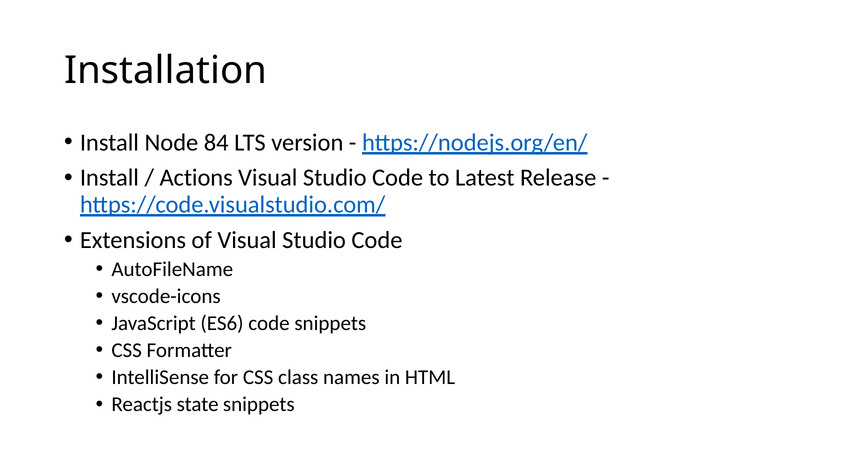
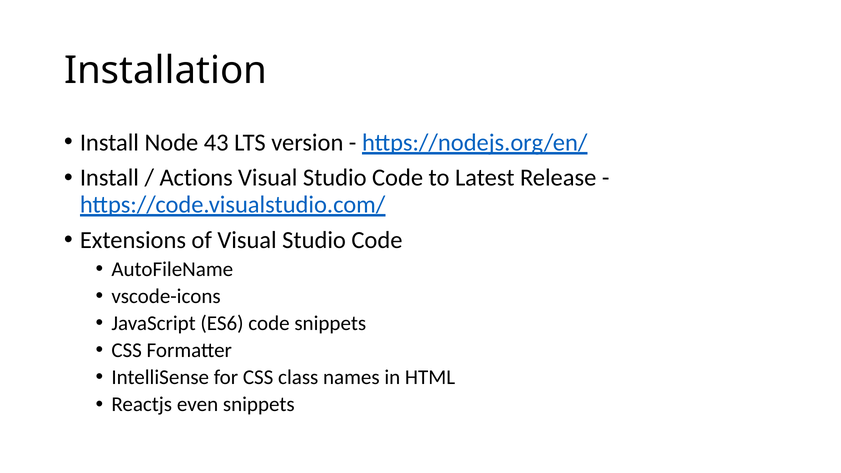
84: 84 -> 43
state: state -> even
